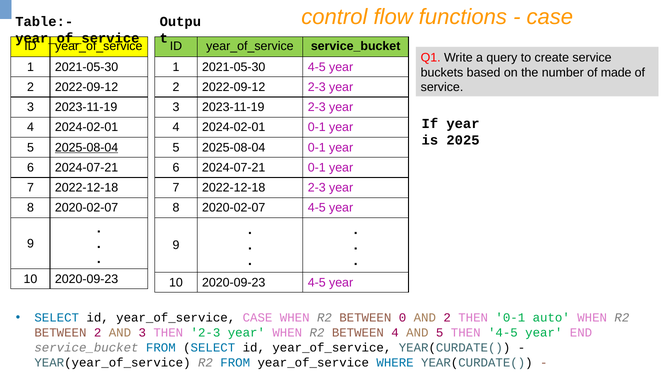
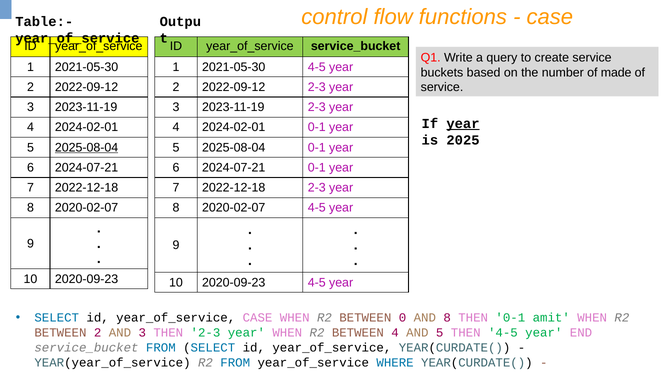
year at (463, 124) underline: none -> present
AND 2: 2 -> 8
auto: auto -> amit
